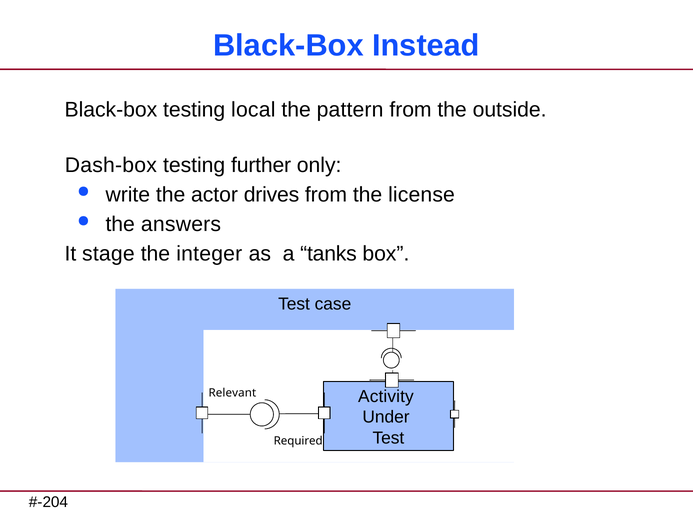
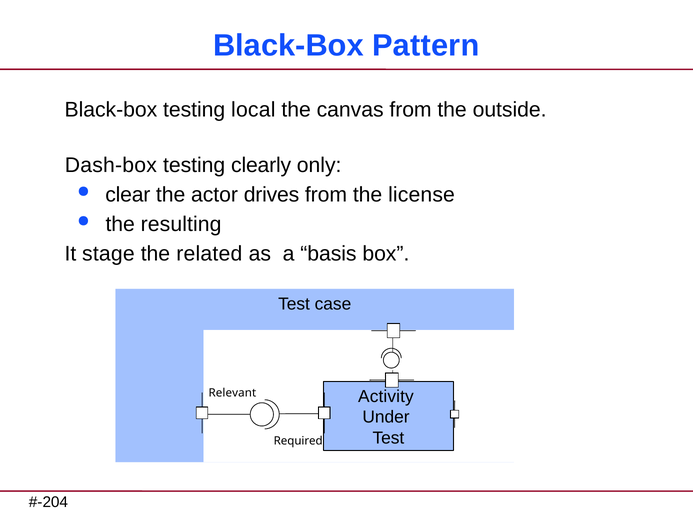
Instead: Instead -> Pattern
pattern: pattern -> canvas
further: further -> clearly
write: write -> clear
answers: answers -> resulting
integer: integer -> related
tanks: tanks -> basis
